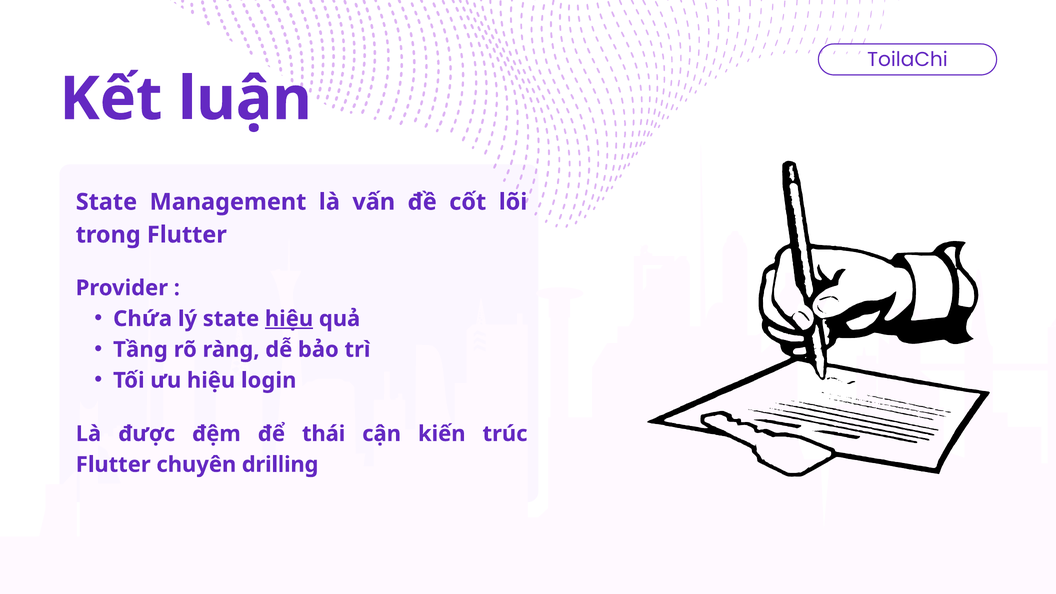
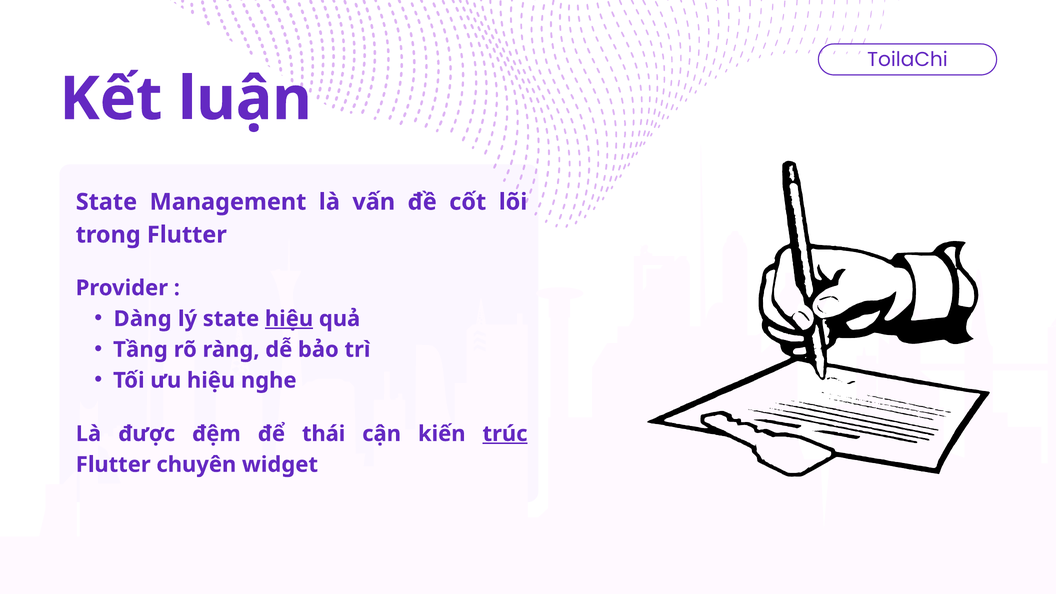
Chứa: Chứa -> Dàng
login: login -> nghe
trúc underline: none -> present
drilling: drilling -> widget
